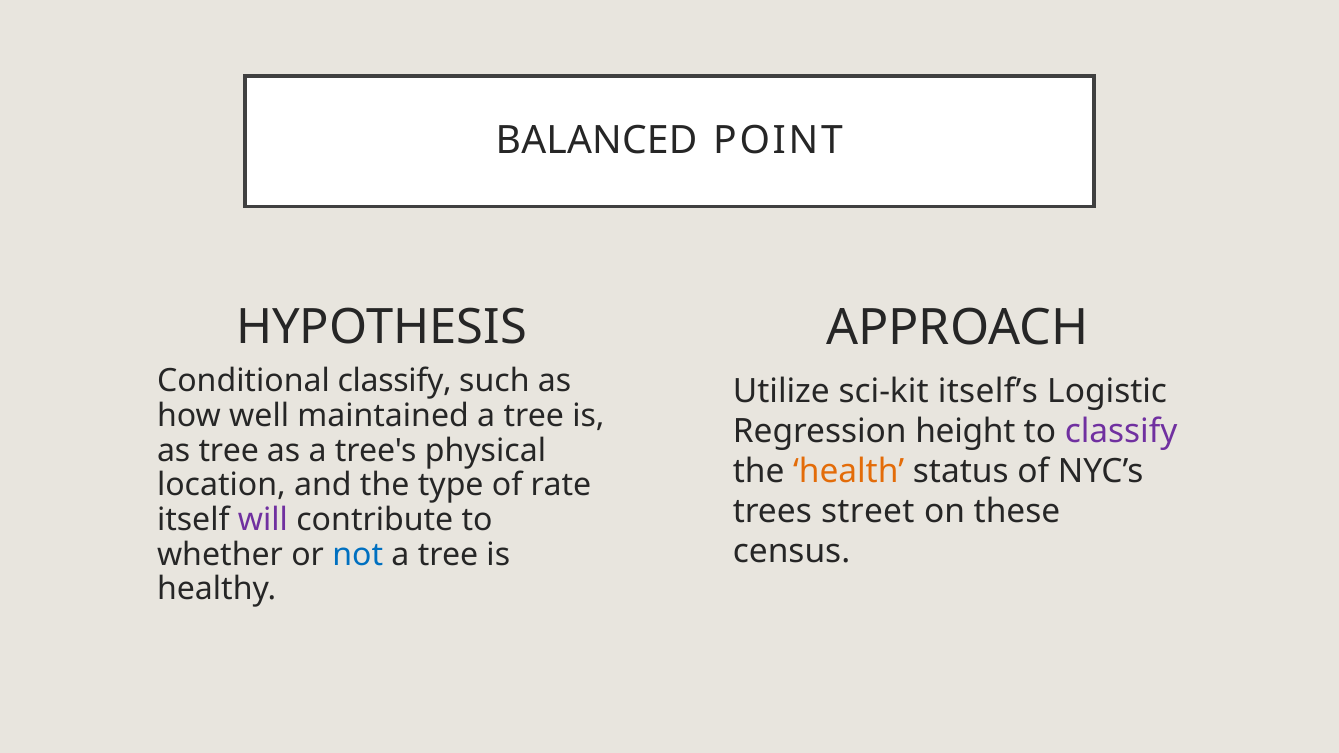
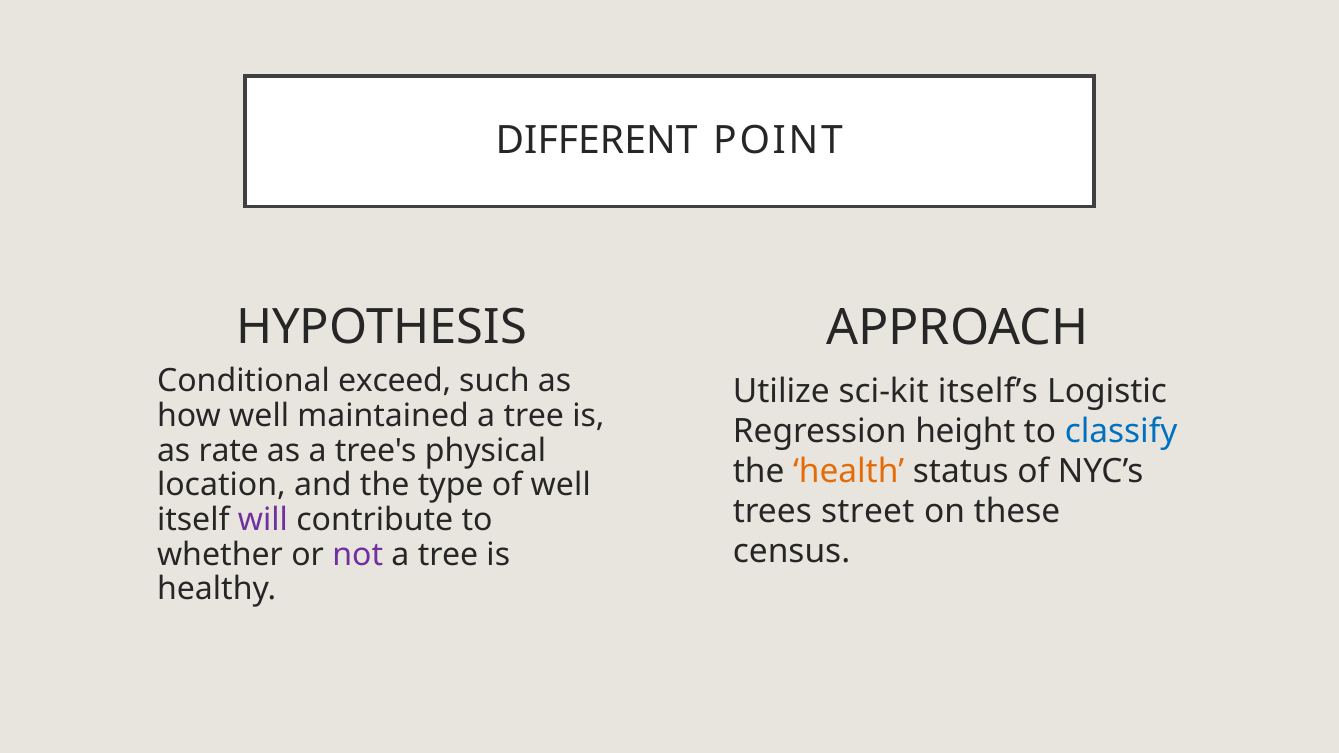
BALANCED: BALANCED -> DIFFERENT
Conditional classify: classify -> exceed
classify at (1121, 432) colour: purple -> blue
as tree: tree -> rate
of rate: rate -> well
not colour: blue -> purple
